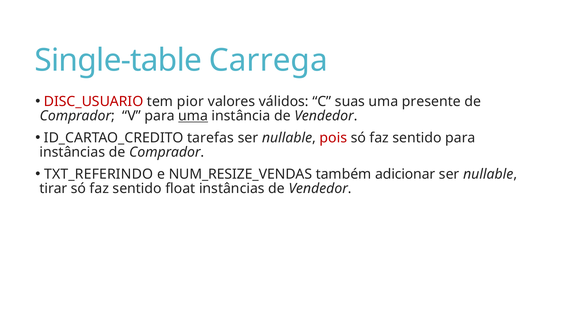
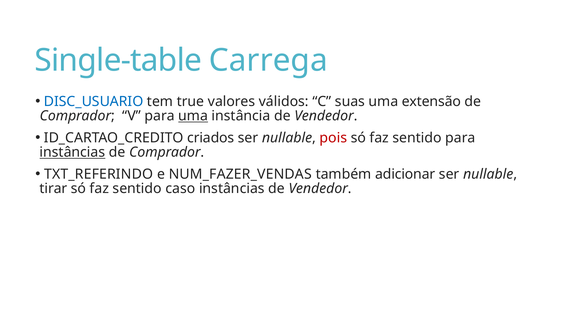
DISC_USUARIO colour: red -> blue
pior: pior -> true
presente: presente -> extensão
tarefas: tarefas -> criados
instâncias at (72, 152) underline: none -> present
NUM_RESIZE_VENDAS: NUM_RESIZE_VENDAS -> NUM_FAZER_VENDAS
float: float -> caso
